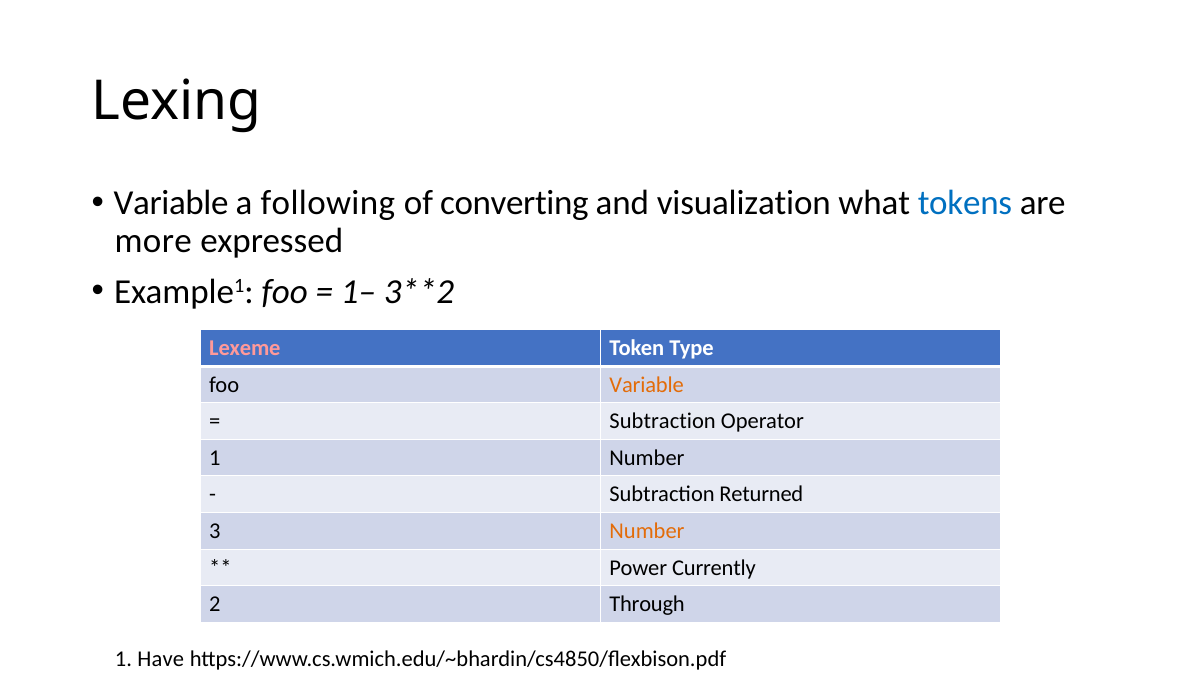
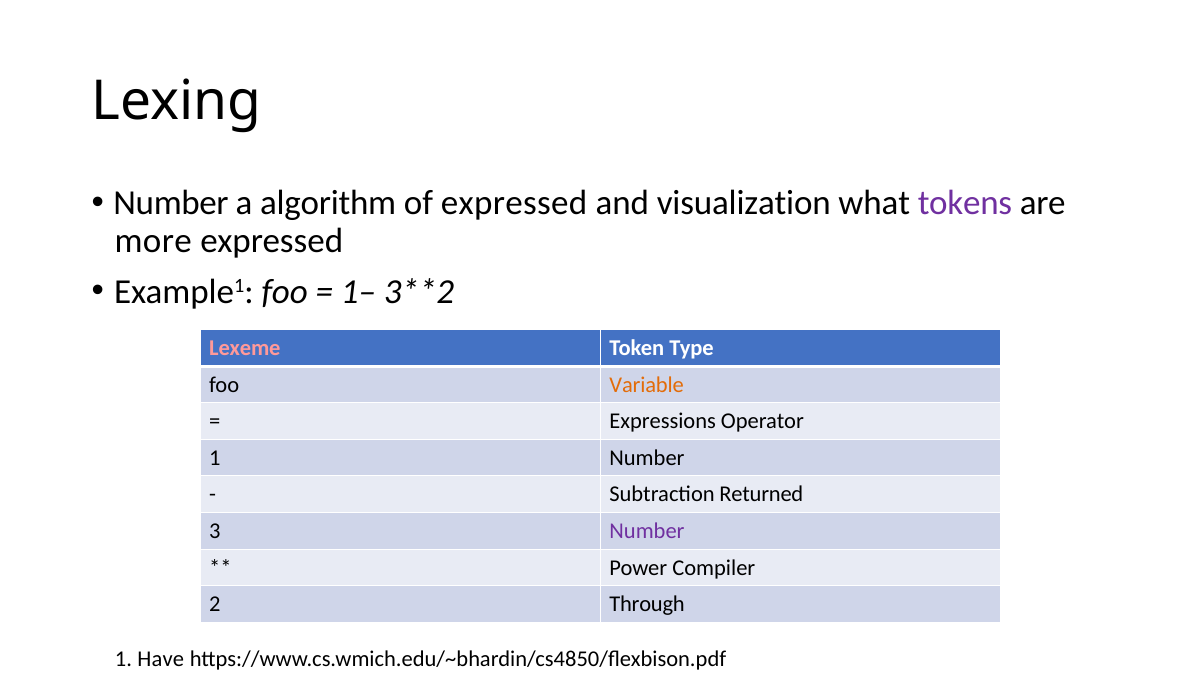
Variable at (171, 203): Variable -> Number
following: following -> algorithm
of converting: converting -> expressed
tokens colour: blue -> purple
Subtraction at (663, 421): Subtraction -> Expressions
Number at (647, 531) colour: orange -> purple
Currently: Currently -> Compiler
